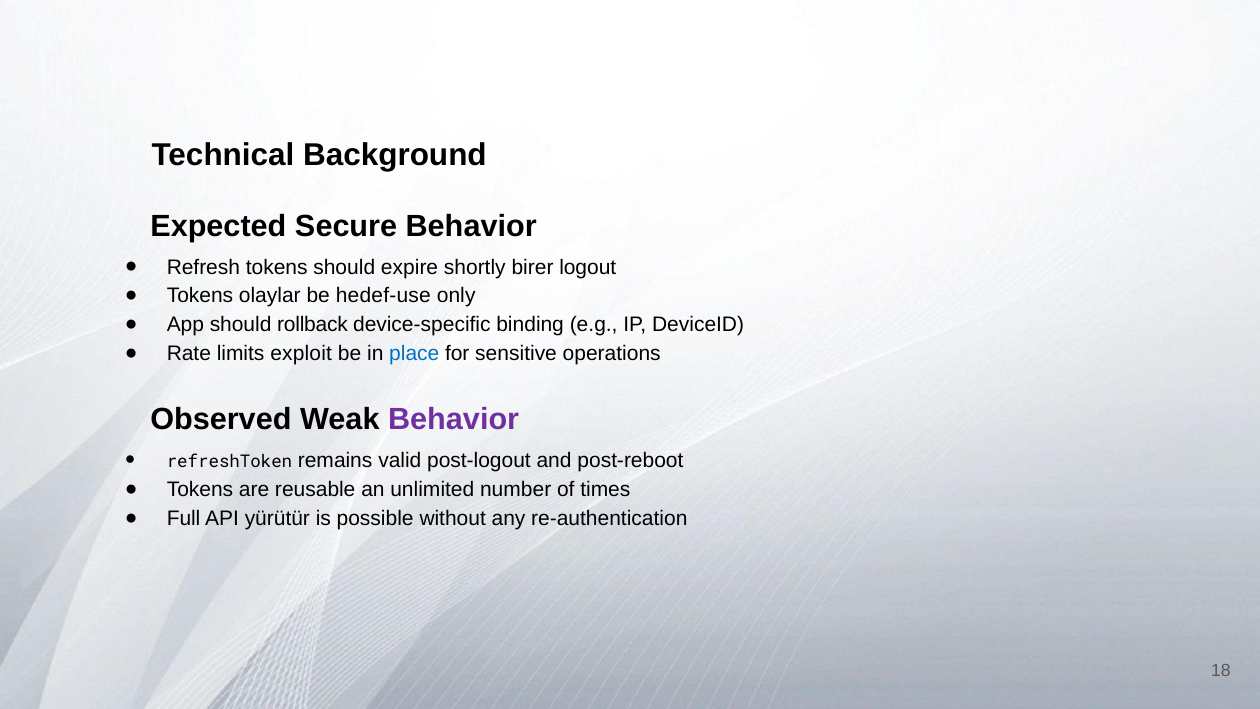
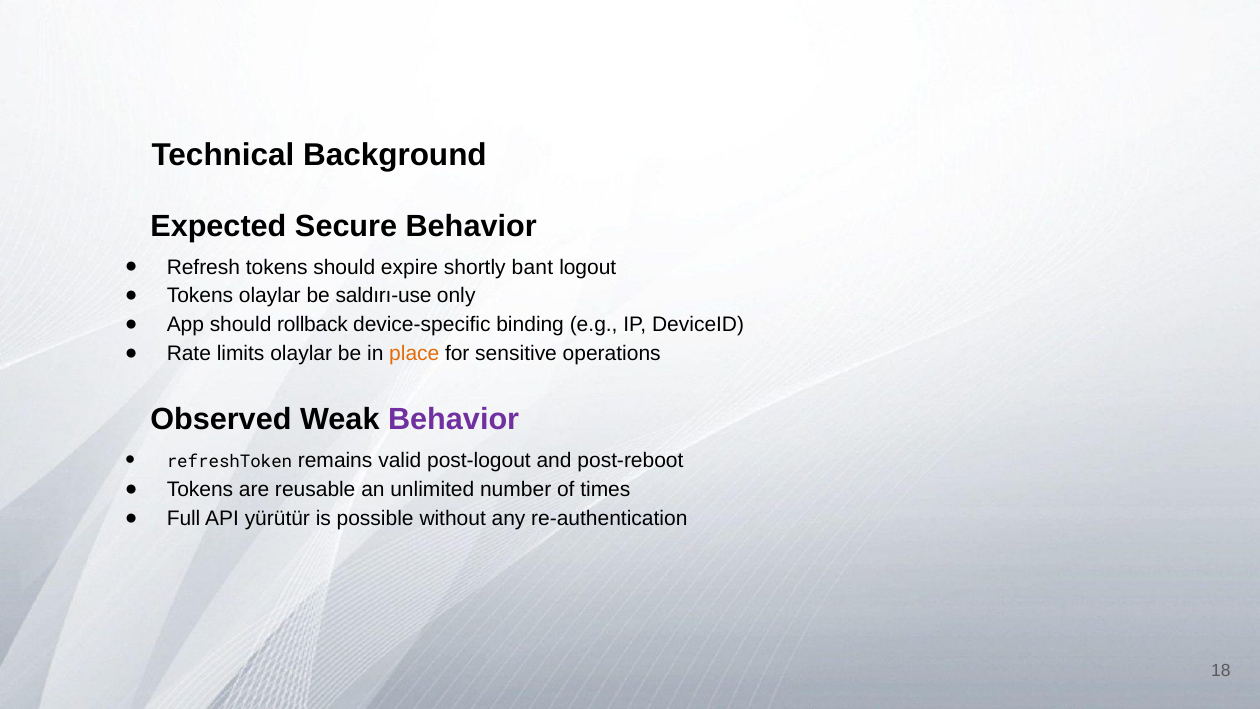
birer: birer -> bant
hedef-use: hedef-use -> saldırı-use
limits exploit: exploit -> olaylar
place colour: blue -> orange
